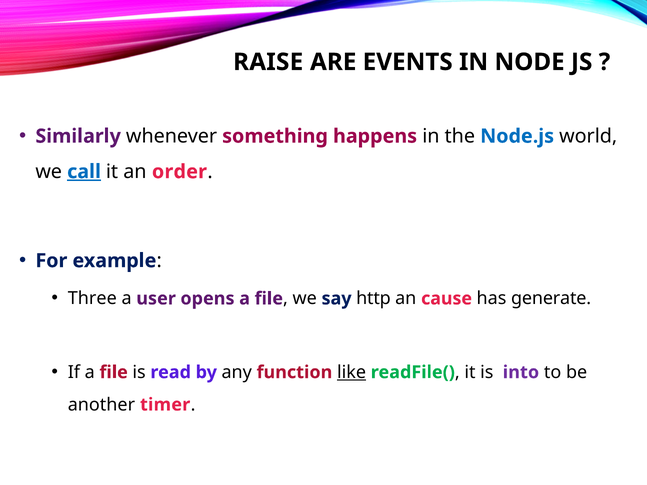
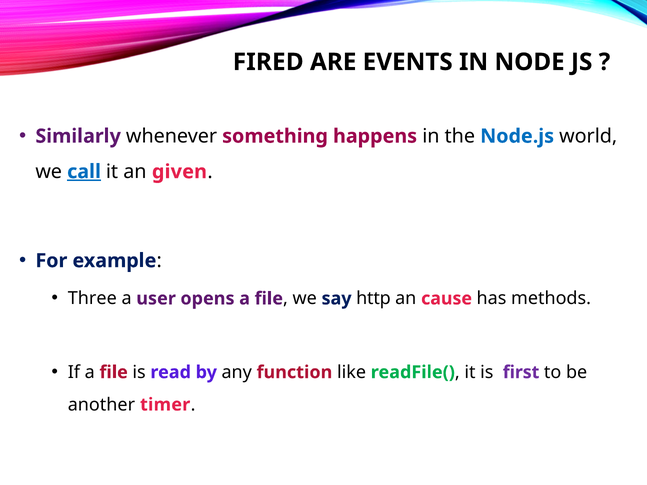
RAISE: RAISE -> FIRED
order: order -> given
generate: generate -> methods
like underline: present -> none
into: into -> first
